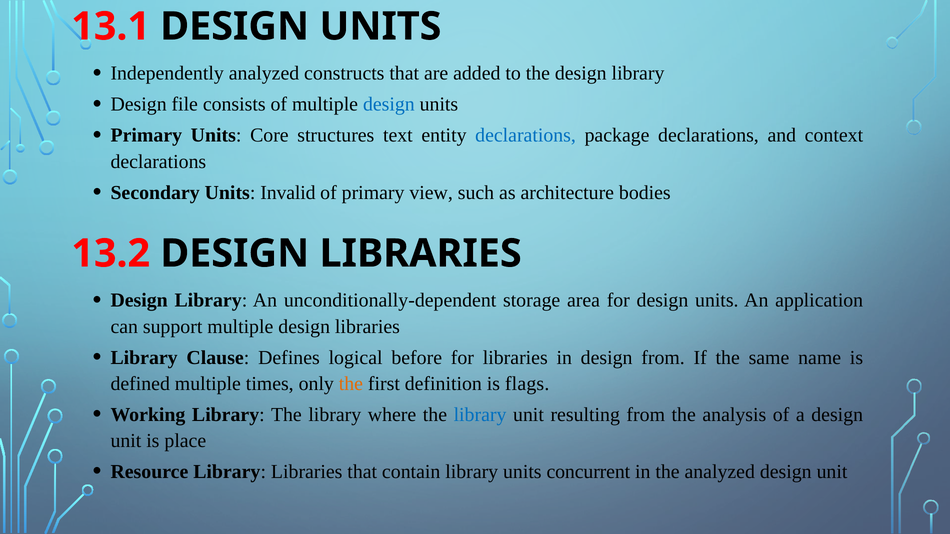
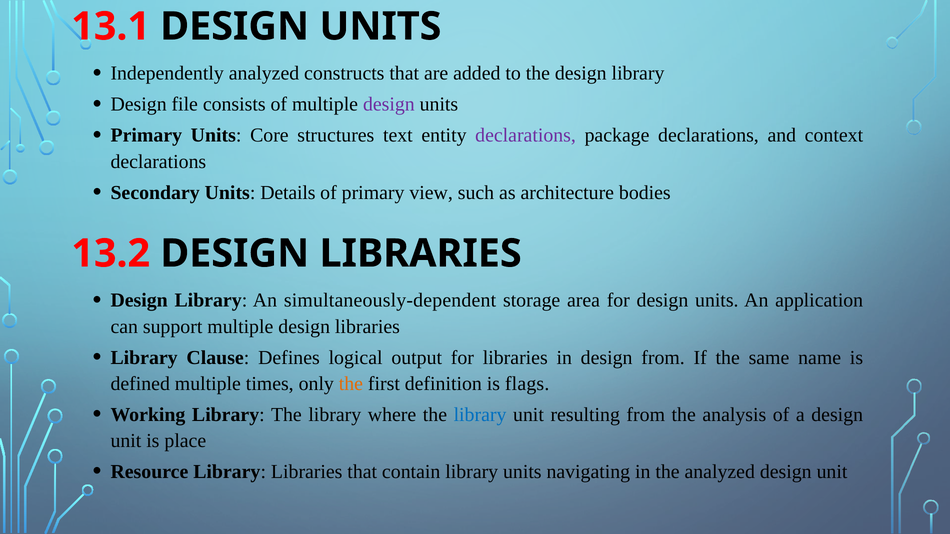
design at (389, 104) colour: blue -> purple
declarations at (526, 136) colour: blue -> purple
Invalid: Invalid -> Details
unconditionally-dependent: unconditionally-dependent -> simultaneously-dependent
before: before -> output
concurrent: concurrent -> navigating
